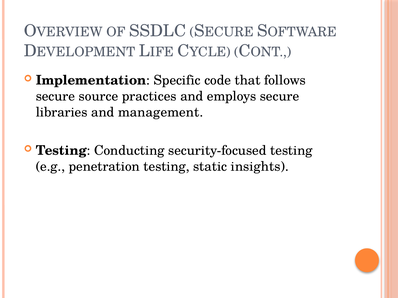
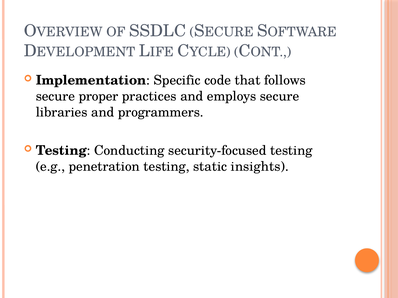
source: source -> proper
management: management -> programmers
